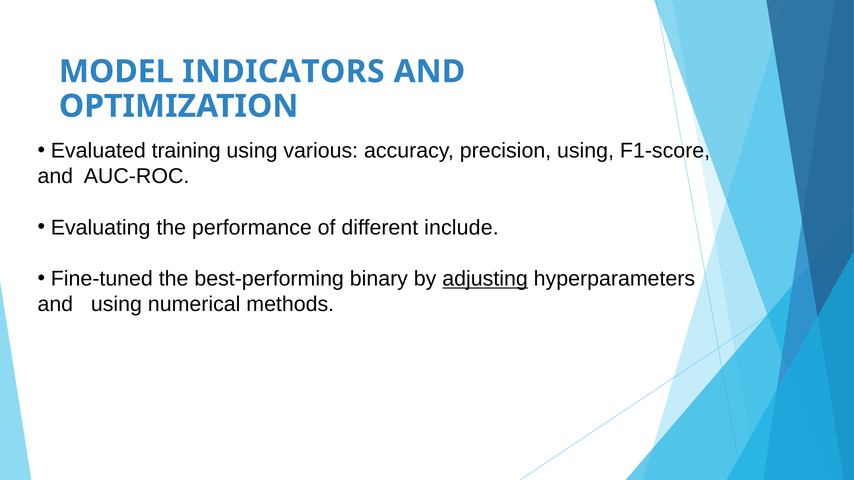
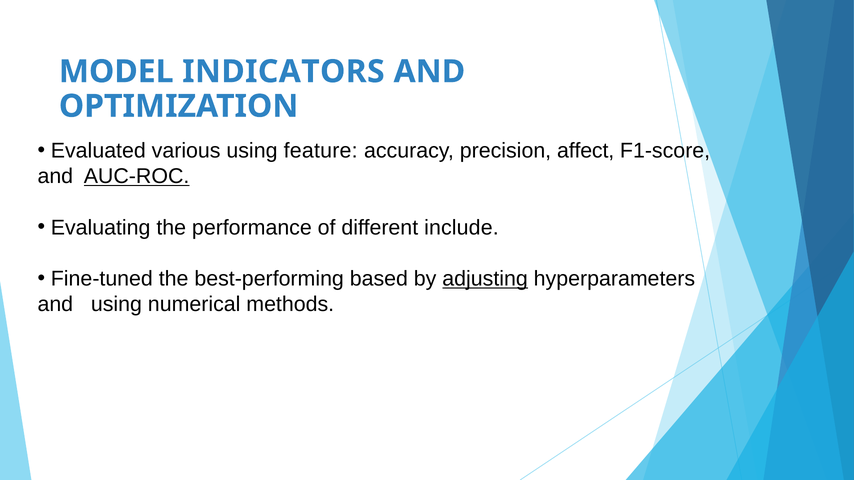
training: training -> various
various: various -> feature
precision using: using -> affect
AUC-ROC underline: none -> present
binary: binary -> based
